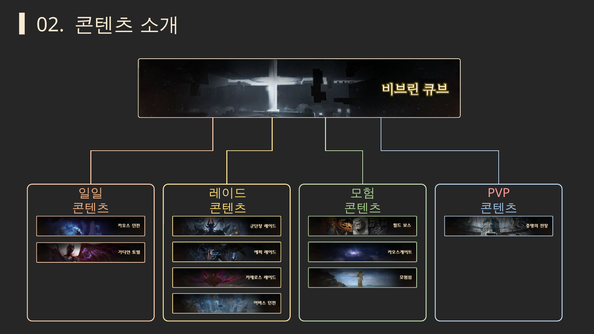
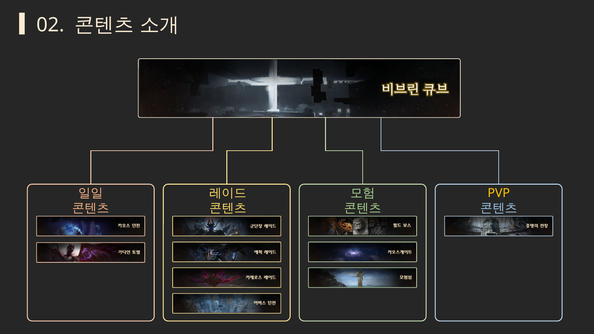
PVP colour: pink -> yellow
